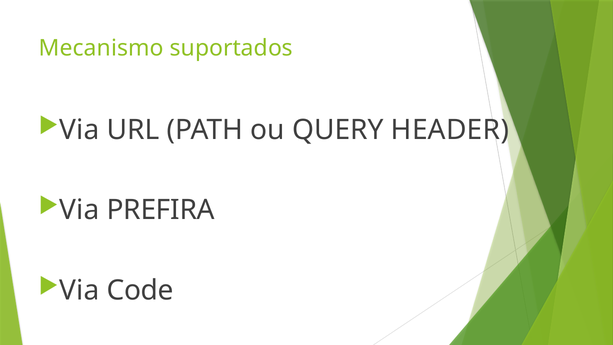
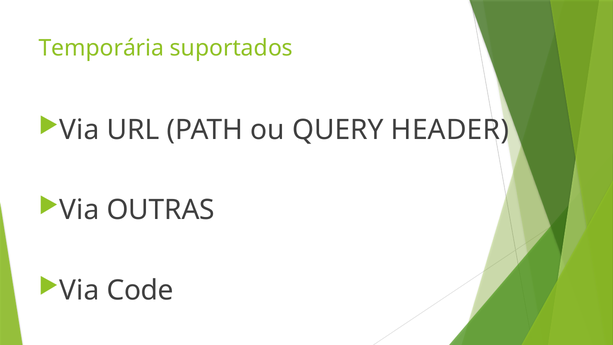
Mecanismo: Mecanismo -> Temporária
PREFIRA: PREFIRA -> OUTRAS
